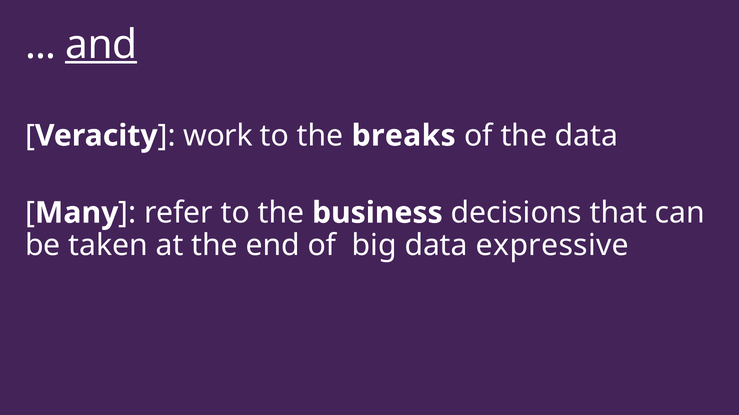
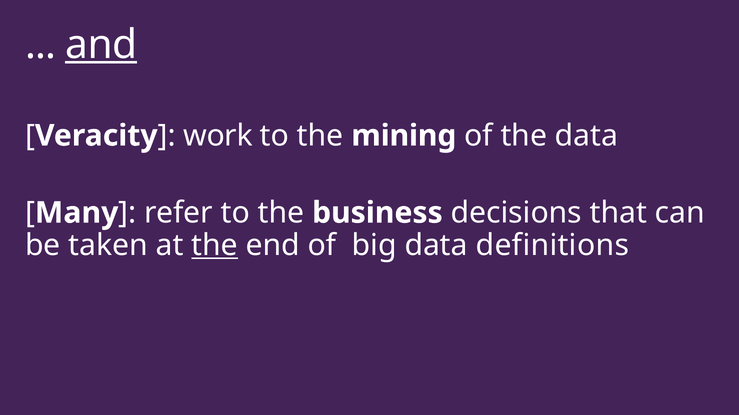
breaks: breaks -> mining
the at (215, 246) underline: none -> present
expressive: expressive -> definitions
